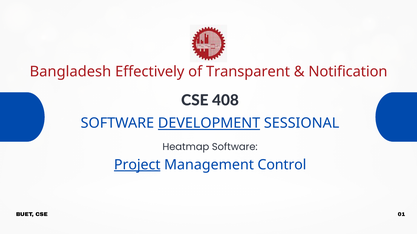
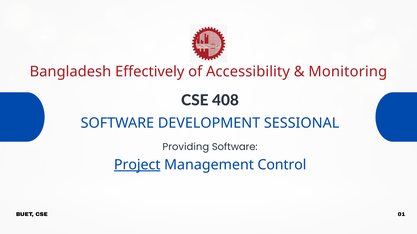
Transparent: Transparent -> Accessibility
Notification: Notification -> Monitoring
DEVELOPMENT underline: present -> none
Heatmap: Heatmap -> Providing
